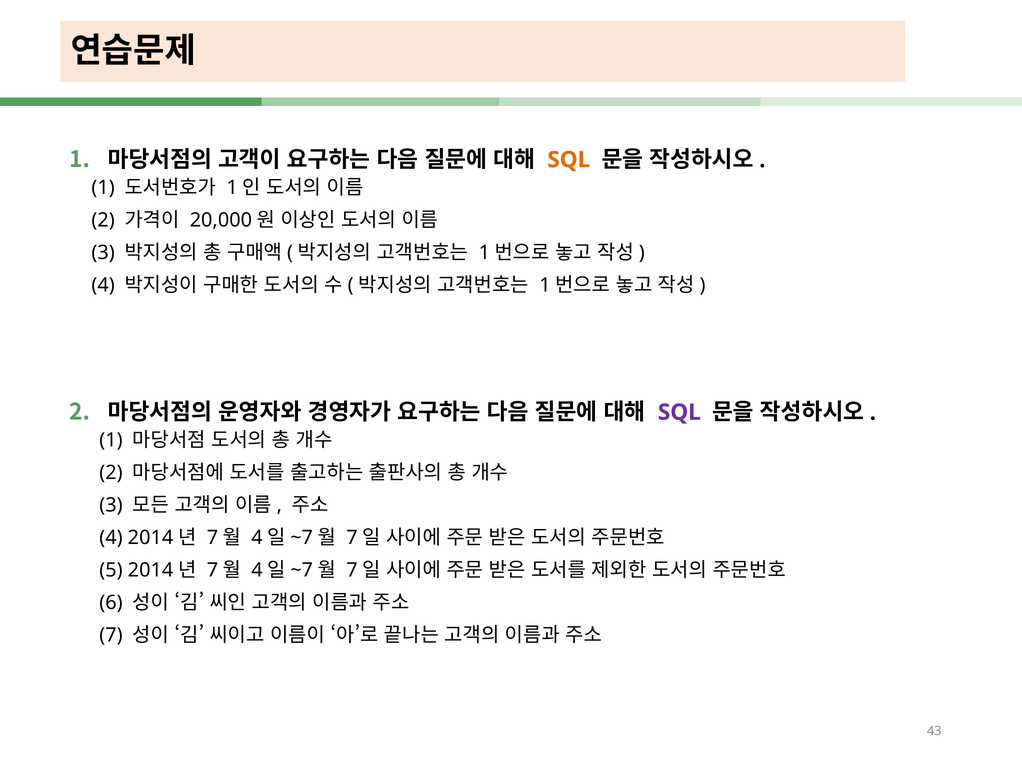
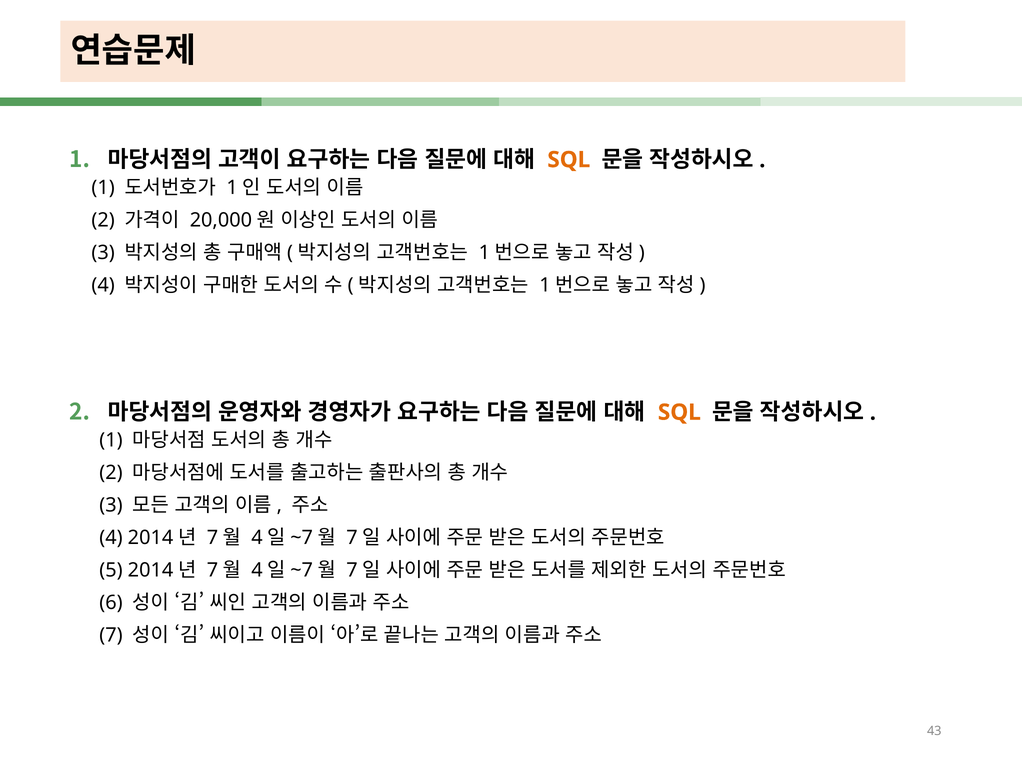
SQL at (679, 412) colour: purple -> orange
